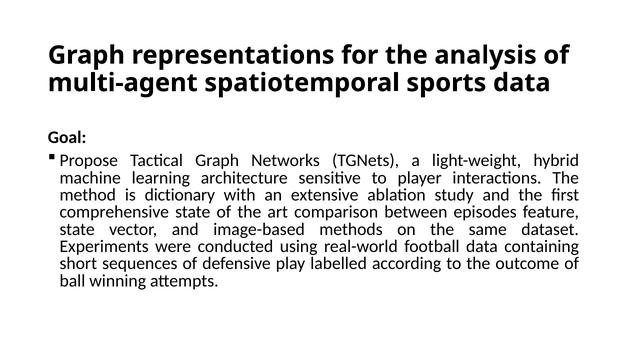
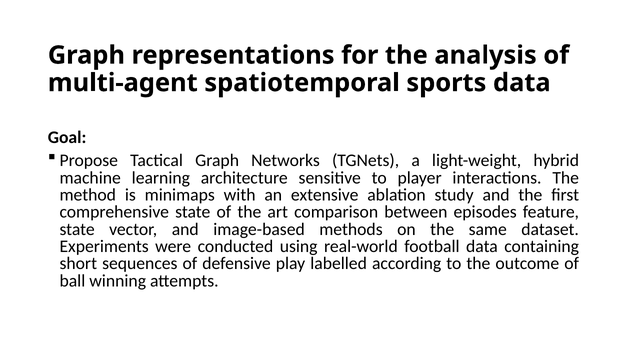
dictionary: dictionary -> minimaps
